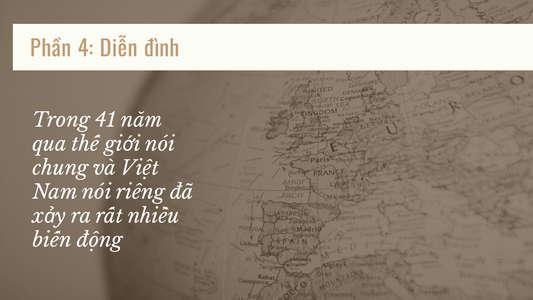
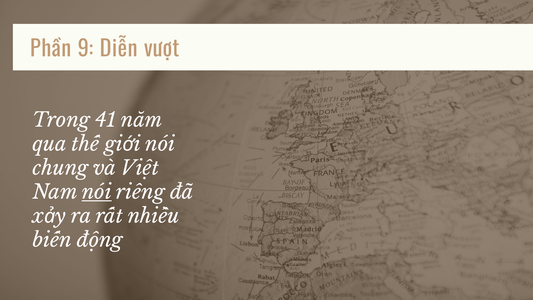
4: 4 -> 9
đình: đình -> vượt
nói at (97, 192) underline: none -> present
